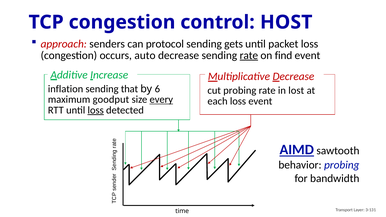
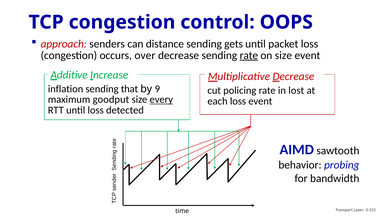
HOST: HOST -> OOPS
protocol: protocol -> distance
auto: auto -> over
on find: find -> size
6: 6 -> 9
cut probing: probing -> policing
loss at (96, 110) underline: present -> none
AIMD underline: present -> none
